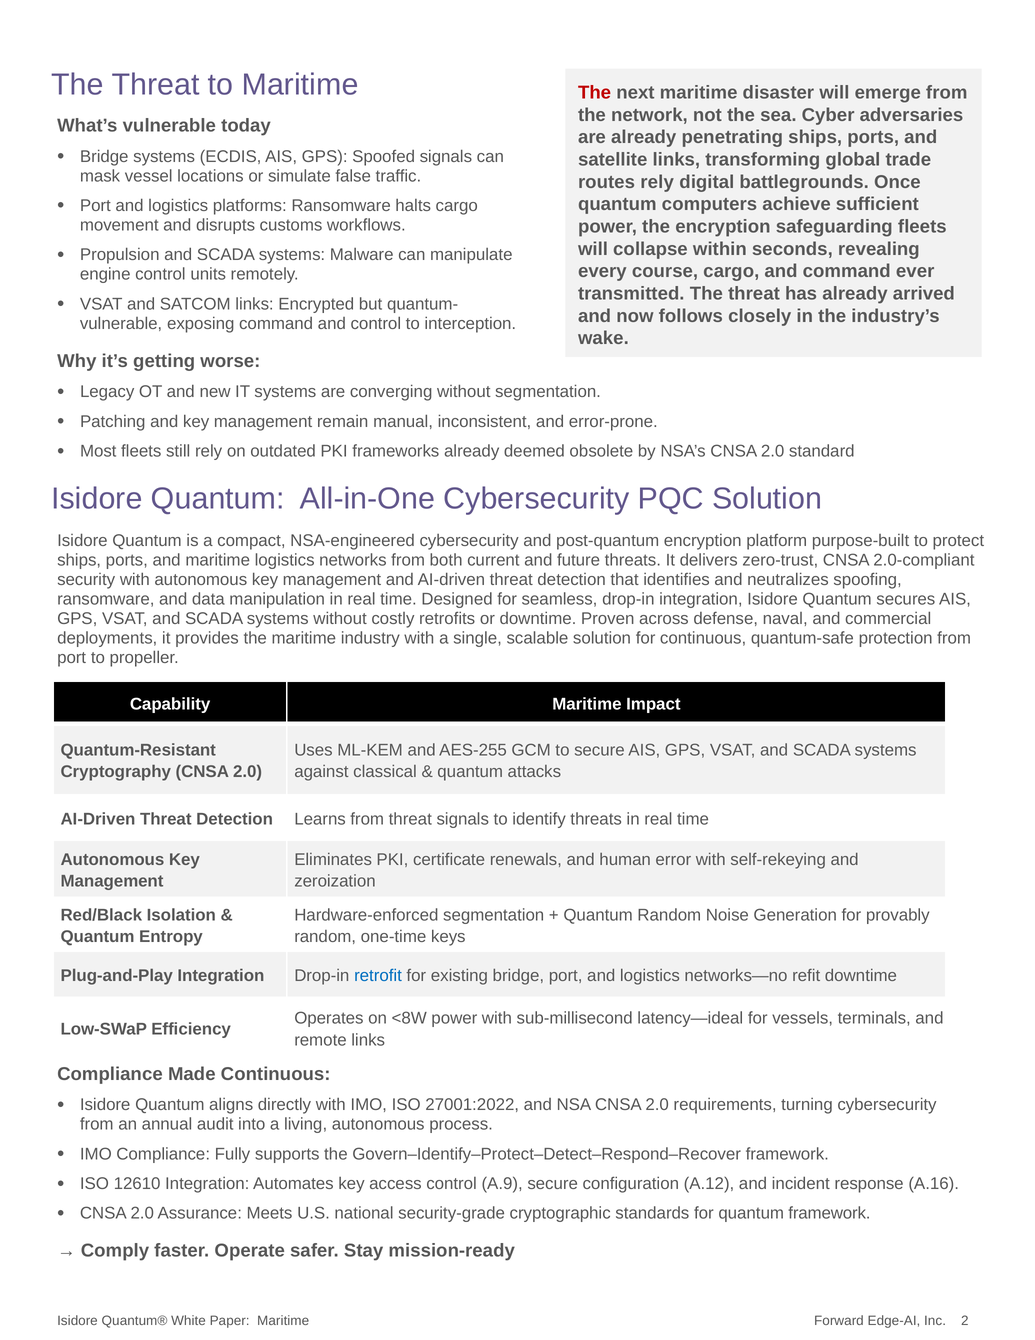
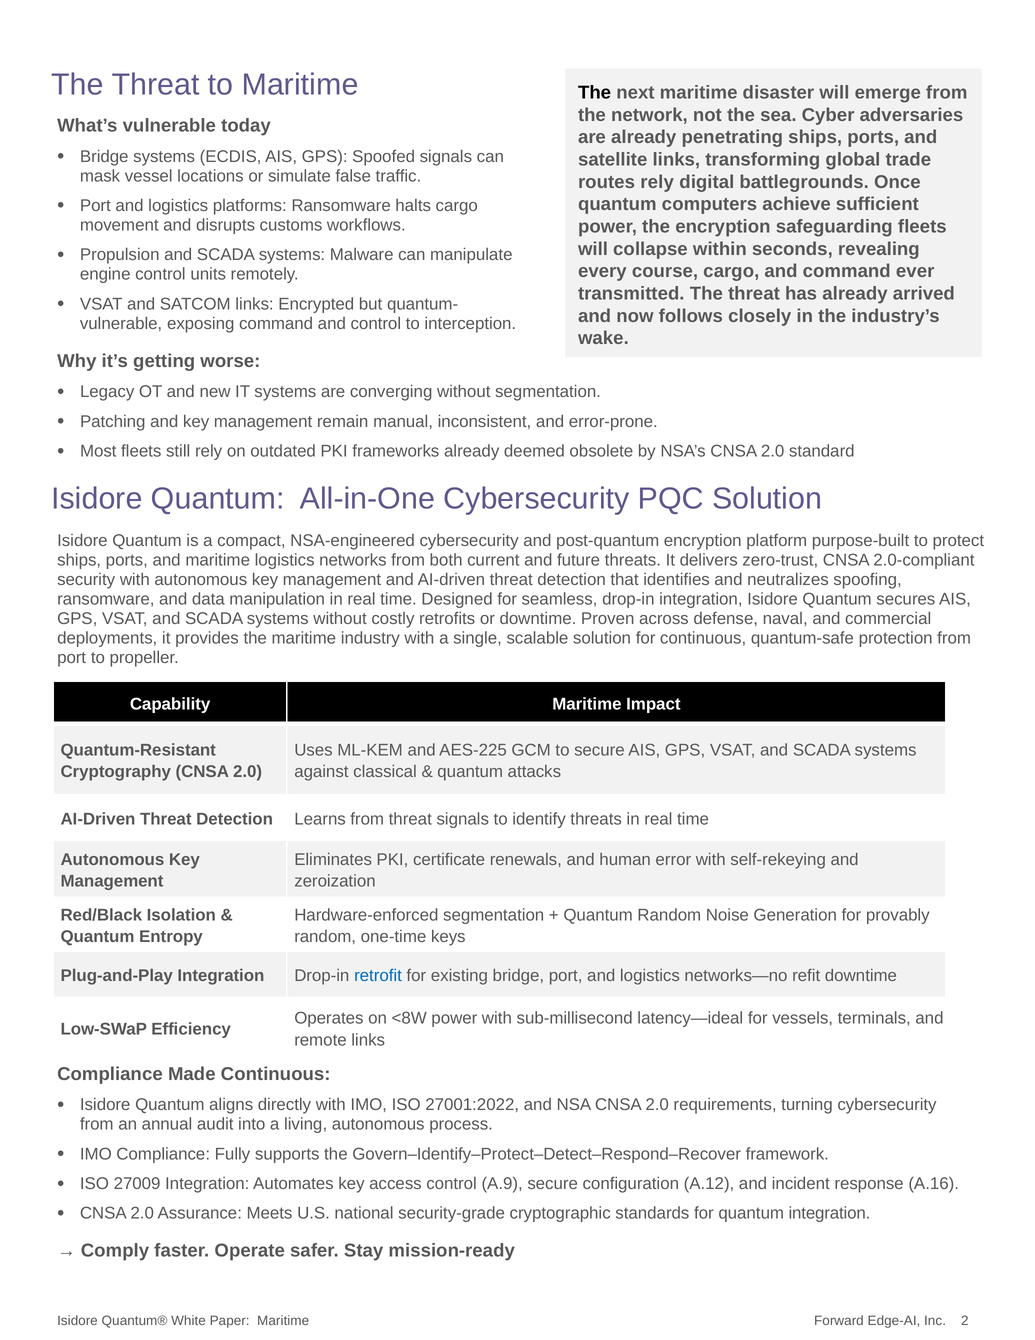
The at (595, 92) colour: red -> black
AES-255: AES-255 -> AES-225
12610: 12610 -> 27009
quantum framework: framework -> integration
